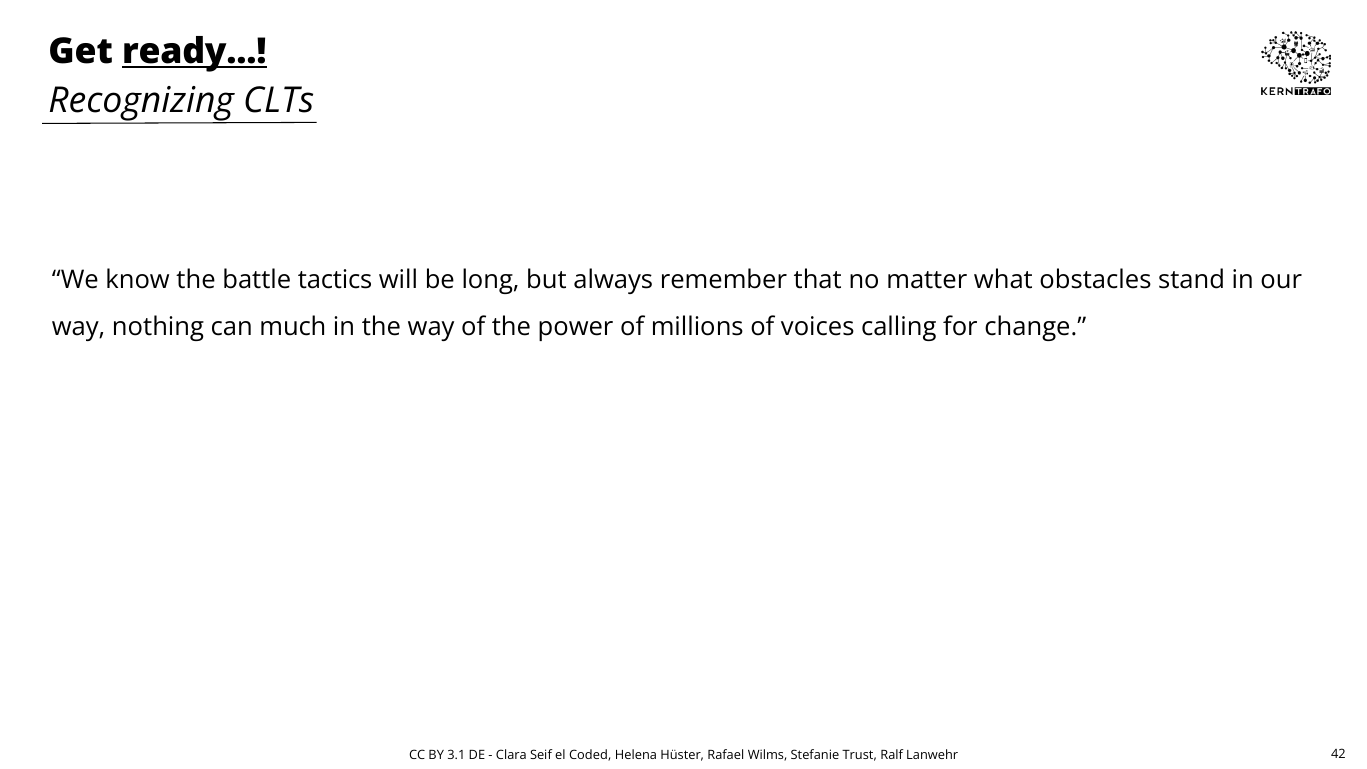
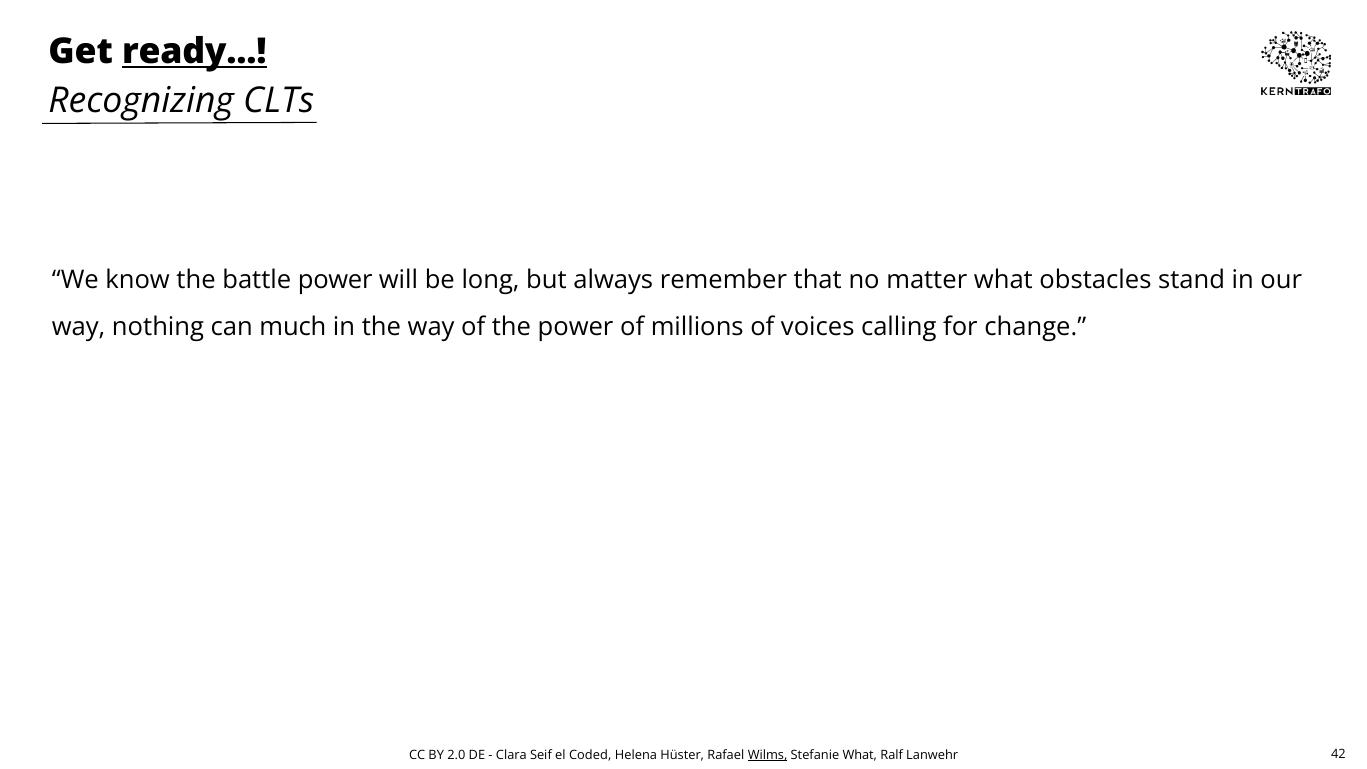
battle tactics: tactics -> power
3.1: 3.1 -> 2.0
Wilms underline: none -> present
Stefanie Trust: Trust -> What
